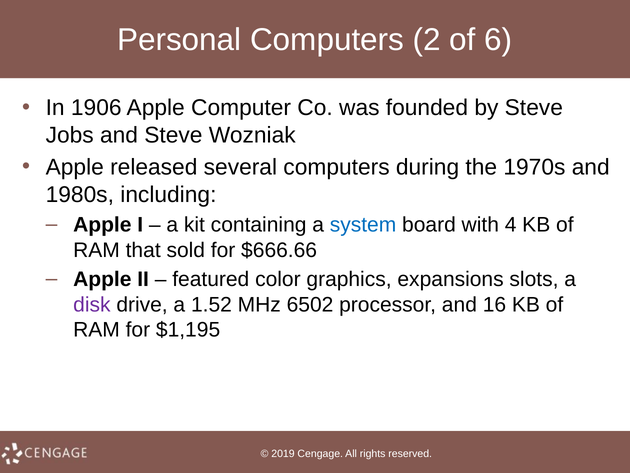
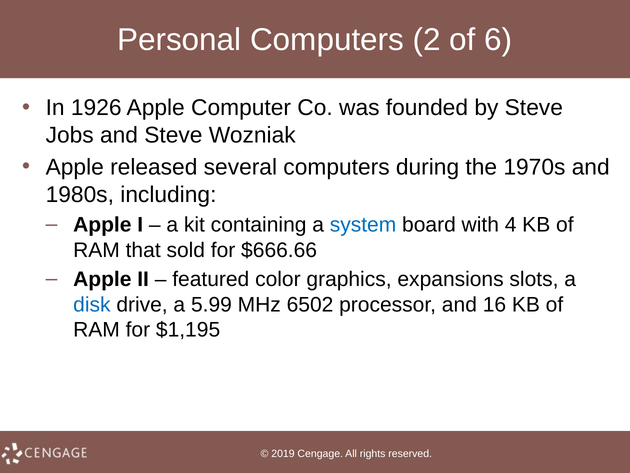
1906: 1906 -> 1926
disk colour: purple -> blue
1.52: 1.52 -> 5.99
